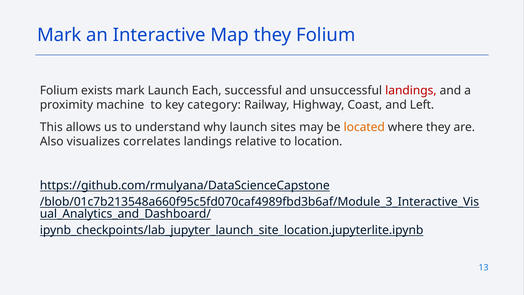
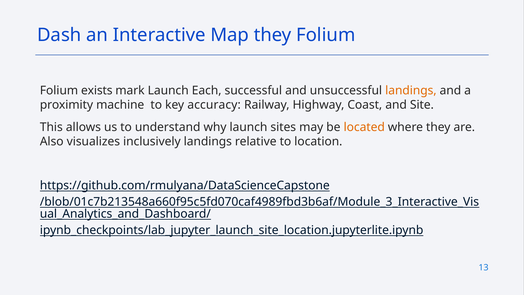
Mark at (59, 35): Mark -> Dash
landings at (411, 91) colour: red -> orange
category: category -> accuracy
Left: Left -> Site
correlates: correlates -> inclusively
